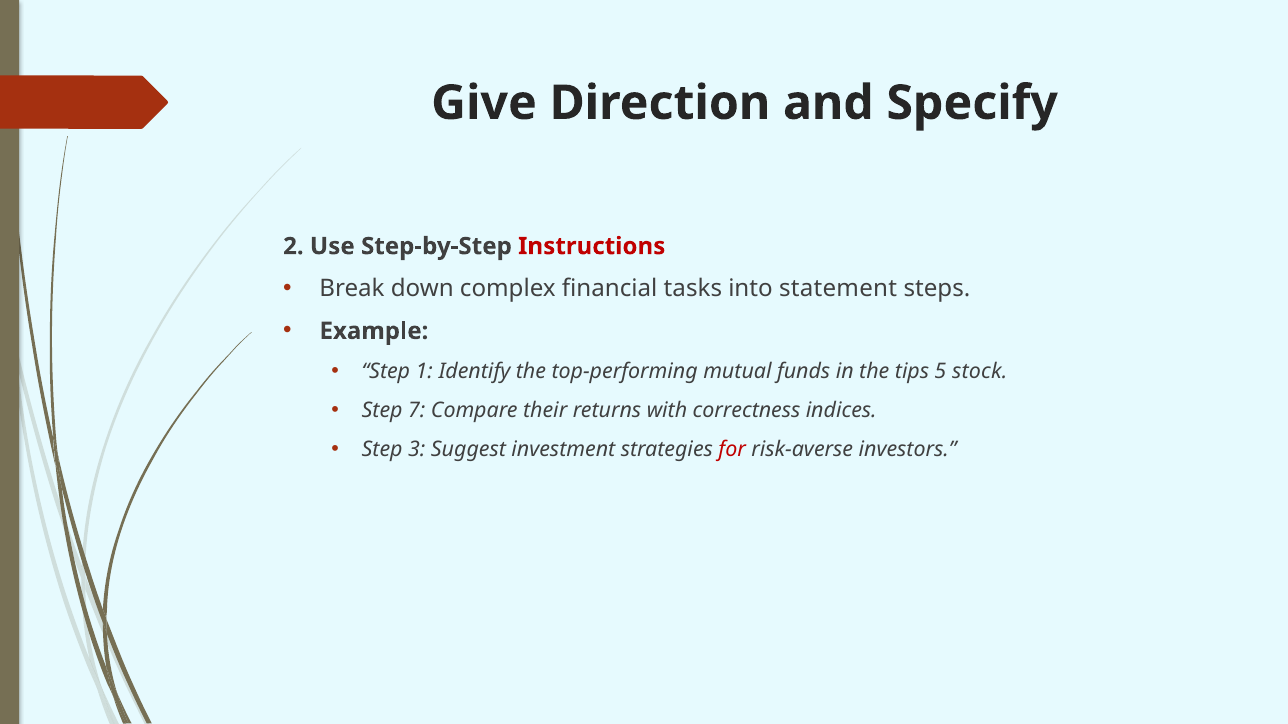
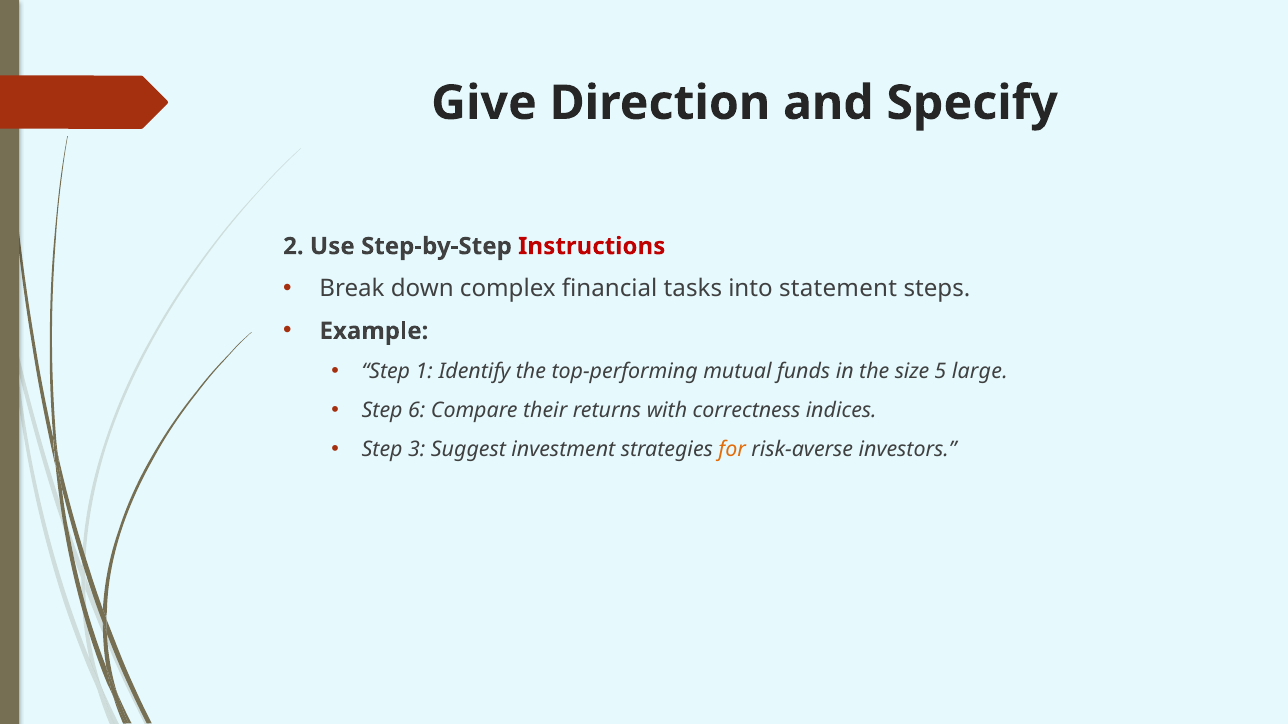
tips: tips -> size
stock: stock -> large
7: 7 -> 6
for colour: red -> orange
